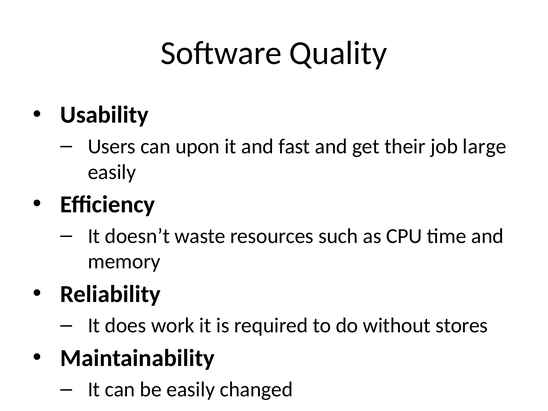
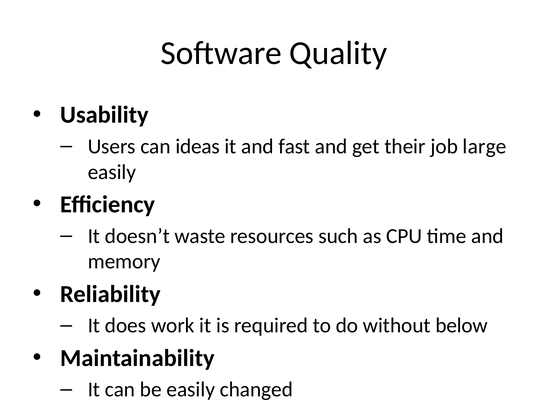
upon: upon -> ideas
stores: stores -> below
